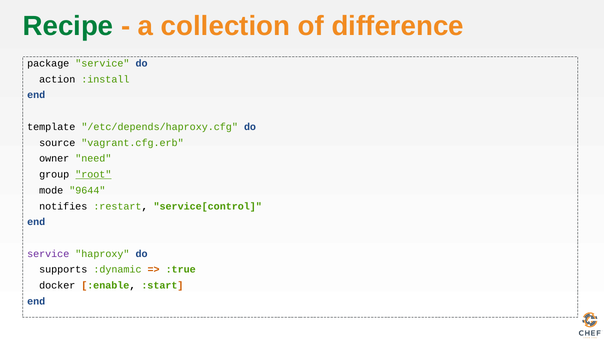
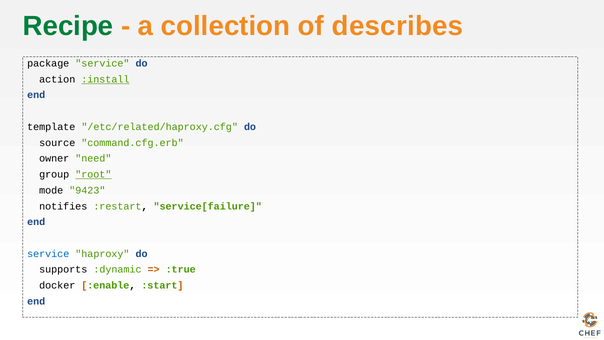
difference: difference -> describes
:install underline: none -> present
/etc/depends/haproxy.cfg: /etc/depends/haproxy.cfg -> /etc/related/haproxy.cfg
vagrant.cfg.erb: vagrant.cfg.erb -> command.cfg.erb
9644: 9644 -> 9423
service[control: service[control -> service[failure
service at (48, 254) colour: purple -> blue
